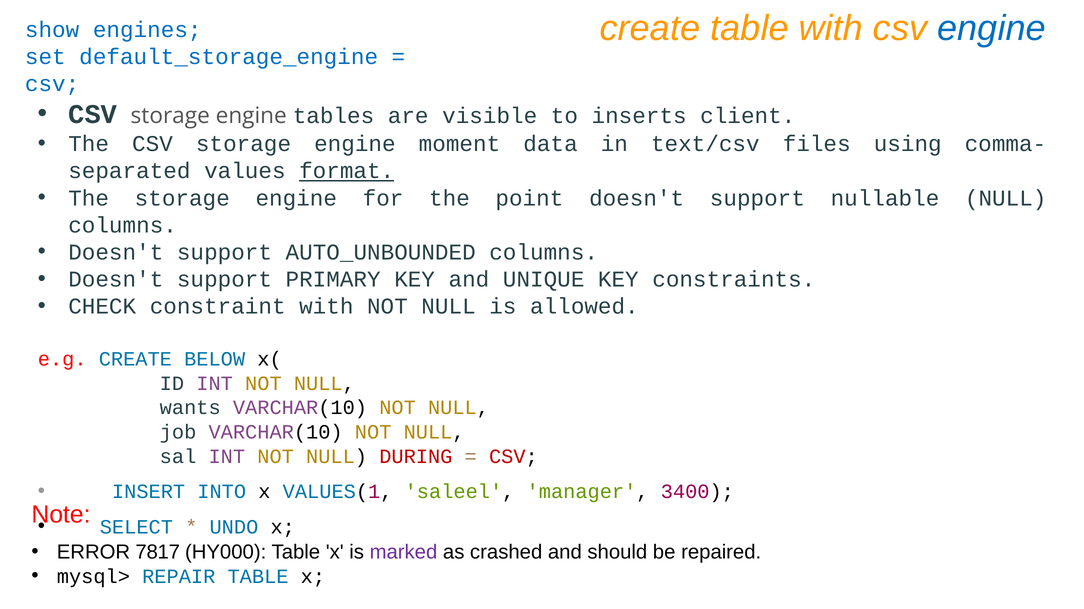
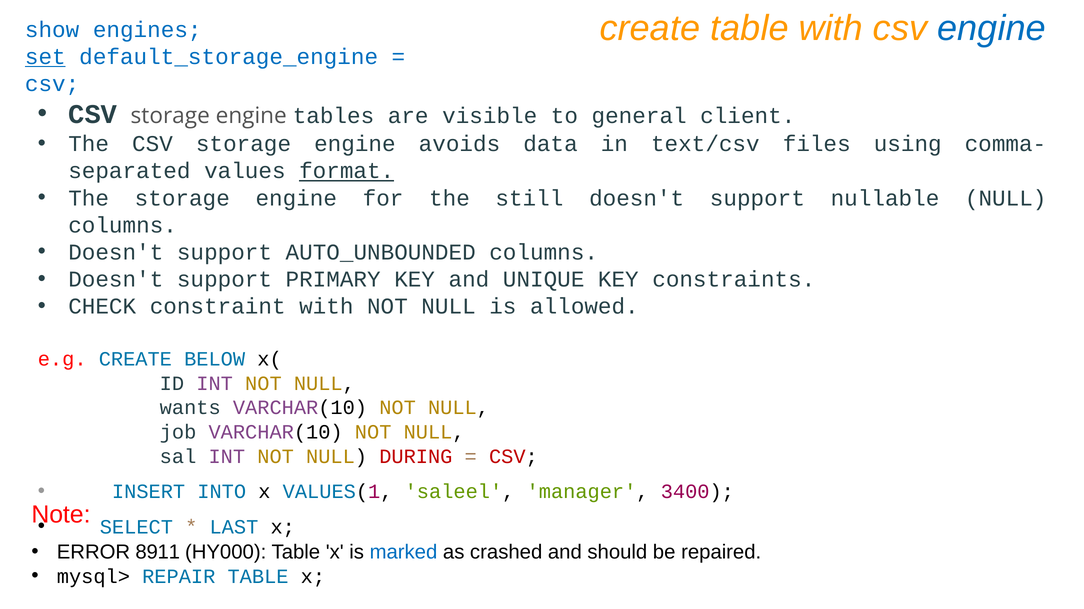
set underline: none -> present
inserts: inserts -> general
moment: moment -> avoids
point: point -> still
UNDO: UNDO -> LAST
7817: 7817 -> 8911
marked colour: purple -> blue
